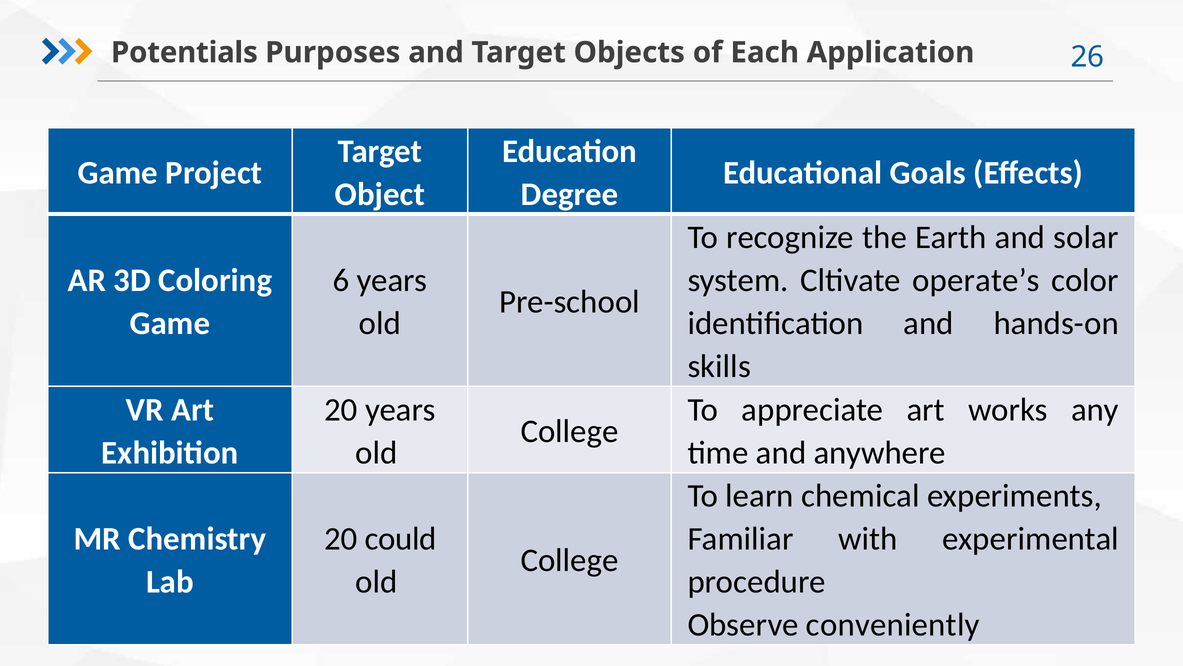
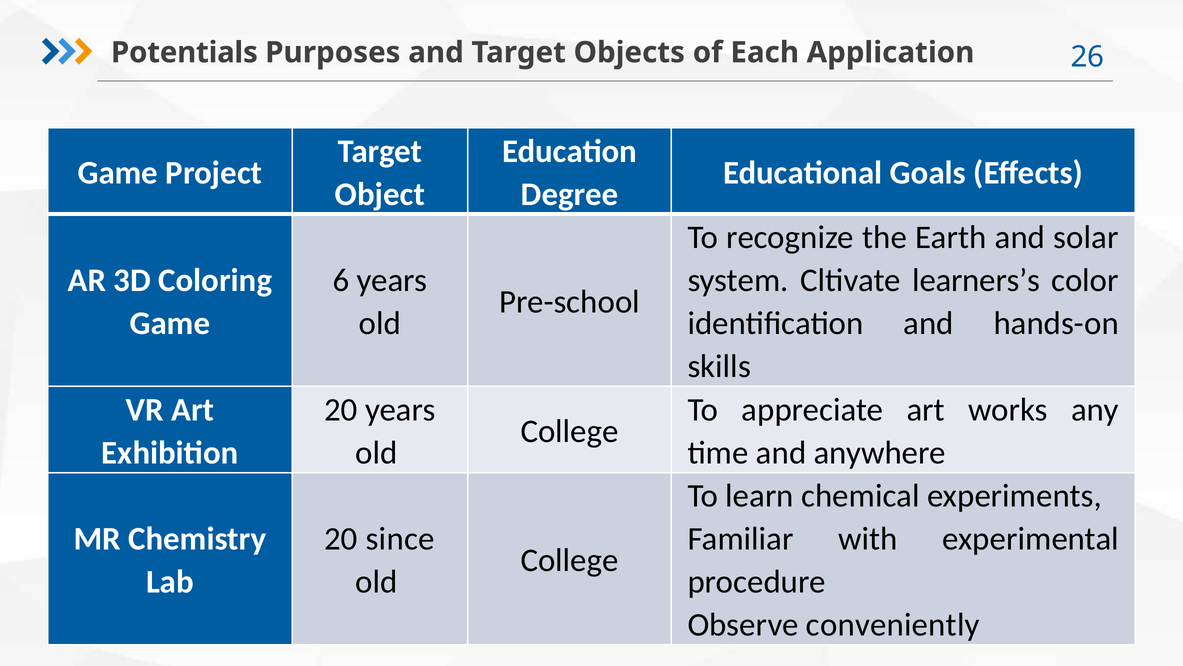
operate’s: operate’s -> learners’s
could: could -> since
